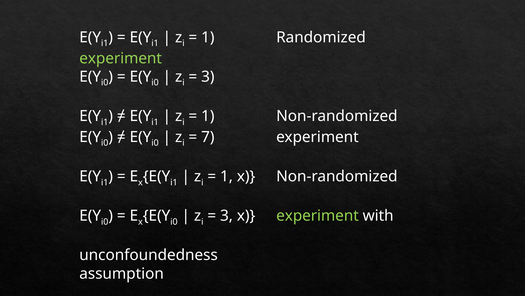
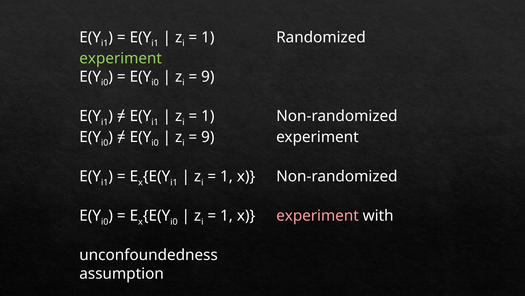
3 at (208, 77): 3 -> 9
7 at (208, 137): 7 -> 9
3 at (227, 215): 3 -> 1
experiment at (317, 215) colour: light green -> pink
